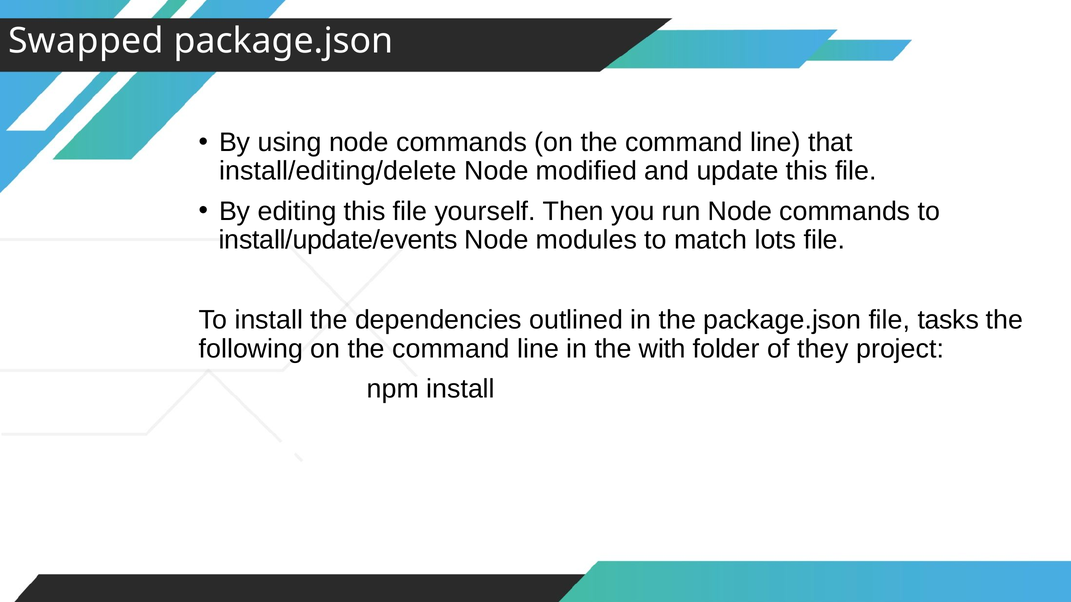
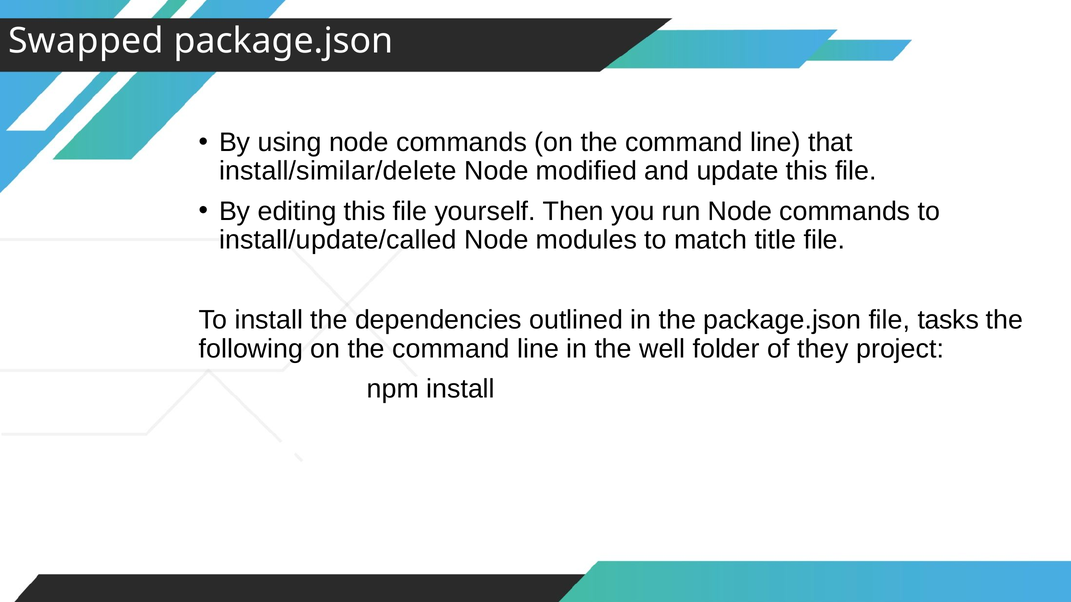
install/editing/delete: install/editing/delete -> install/similar/delete
install/update/events: install/update/events -> install/update/called
lots: lots -> title
with: with -> well
